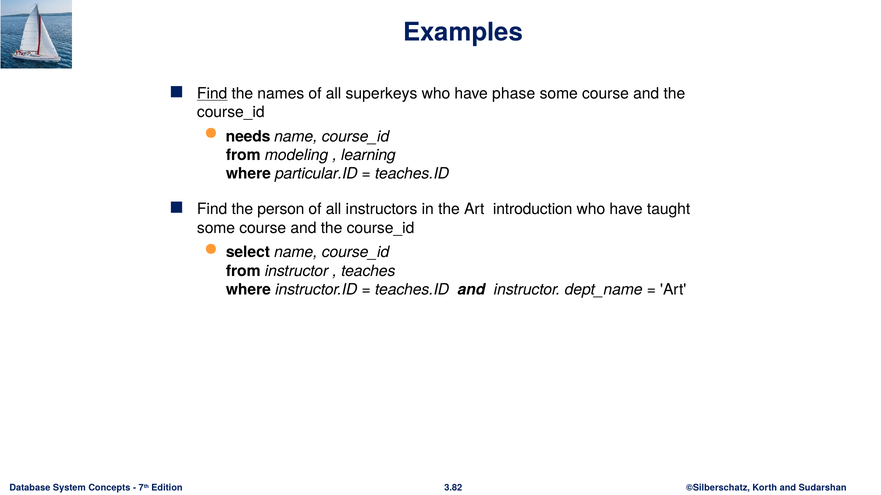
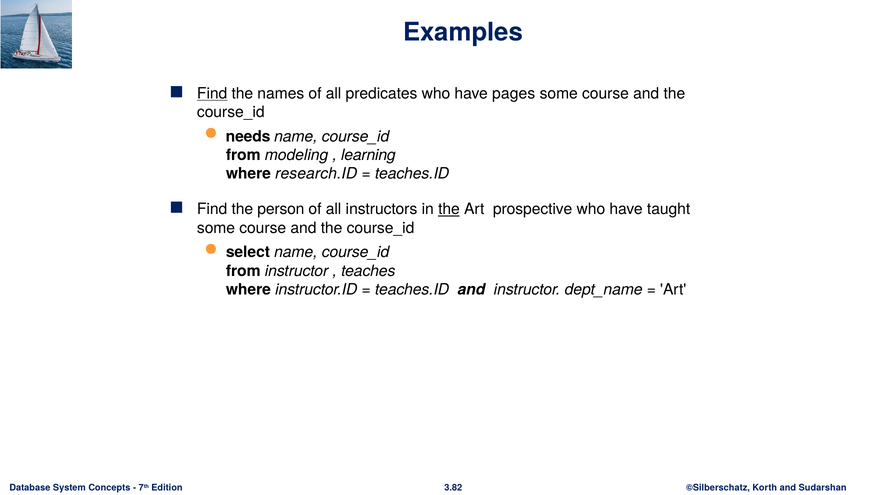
superkeys: superkeys -> predicates
phase: phase -> pages
particular.ID: particular.ID -> research.ID
the at (449, 210) underline: none -> present
introduction: introduction -> prospective
